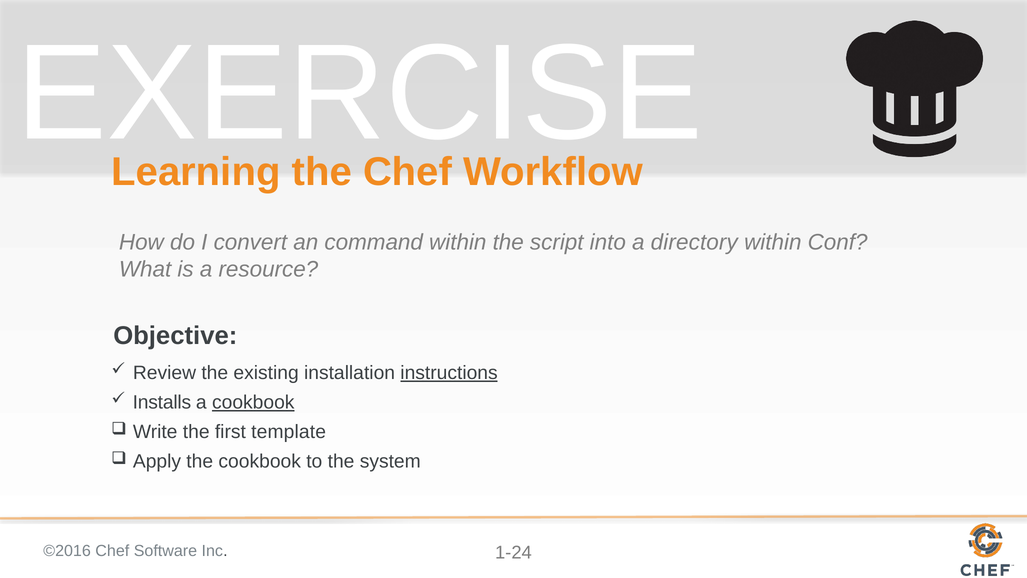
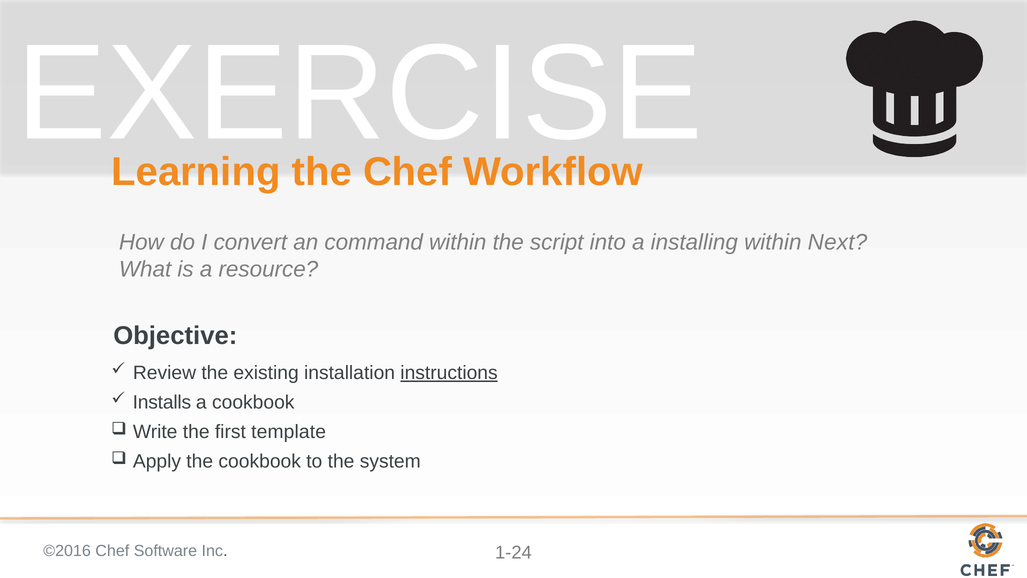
directory: directory -> installing
Conf: Conf -> Next
cookbook at (253, 402) underline: present -> none
